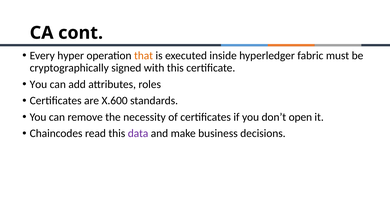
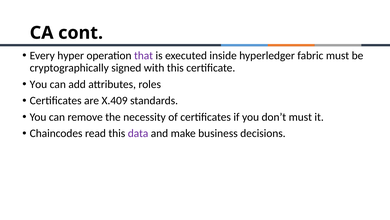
that colour: orange -> purple
X.600: X.600 -> X.409
don’t open: open -> must
